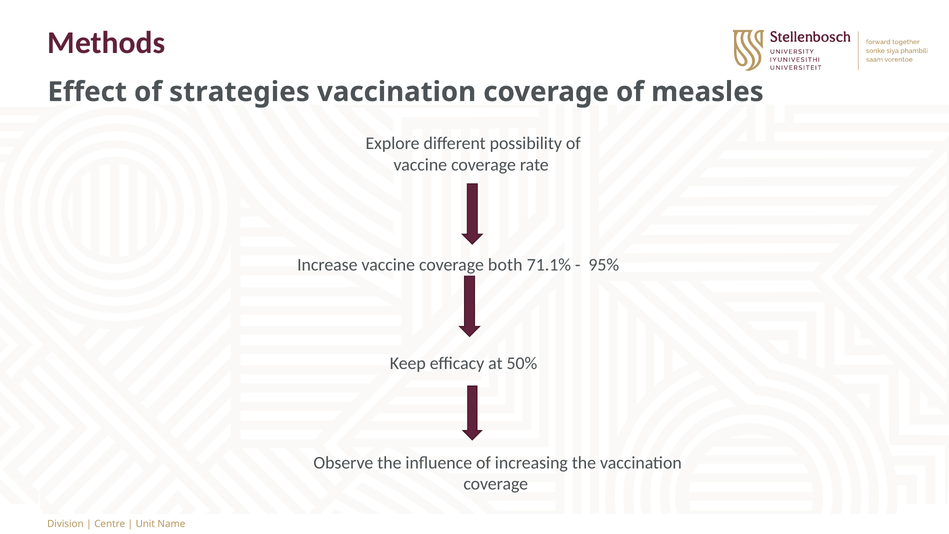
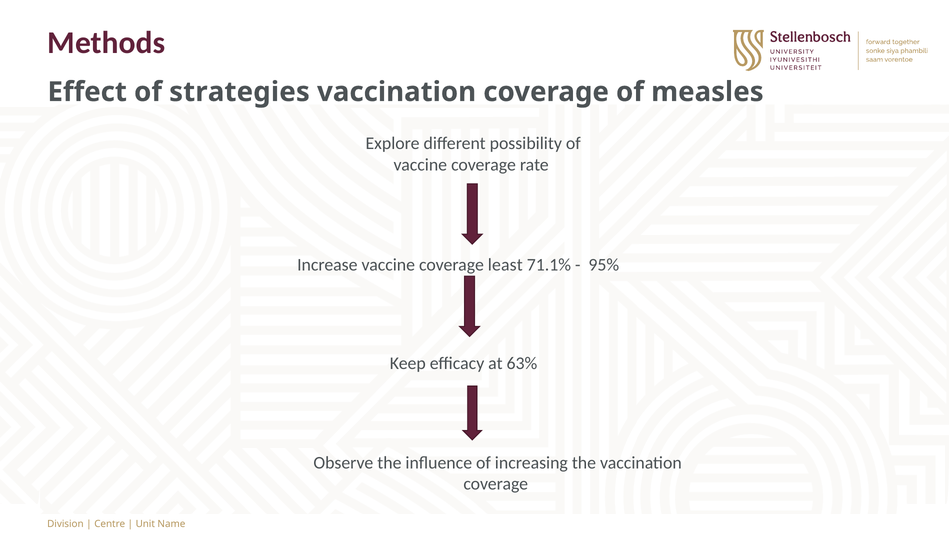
both: both -> least
50%: 50% -> 63%
